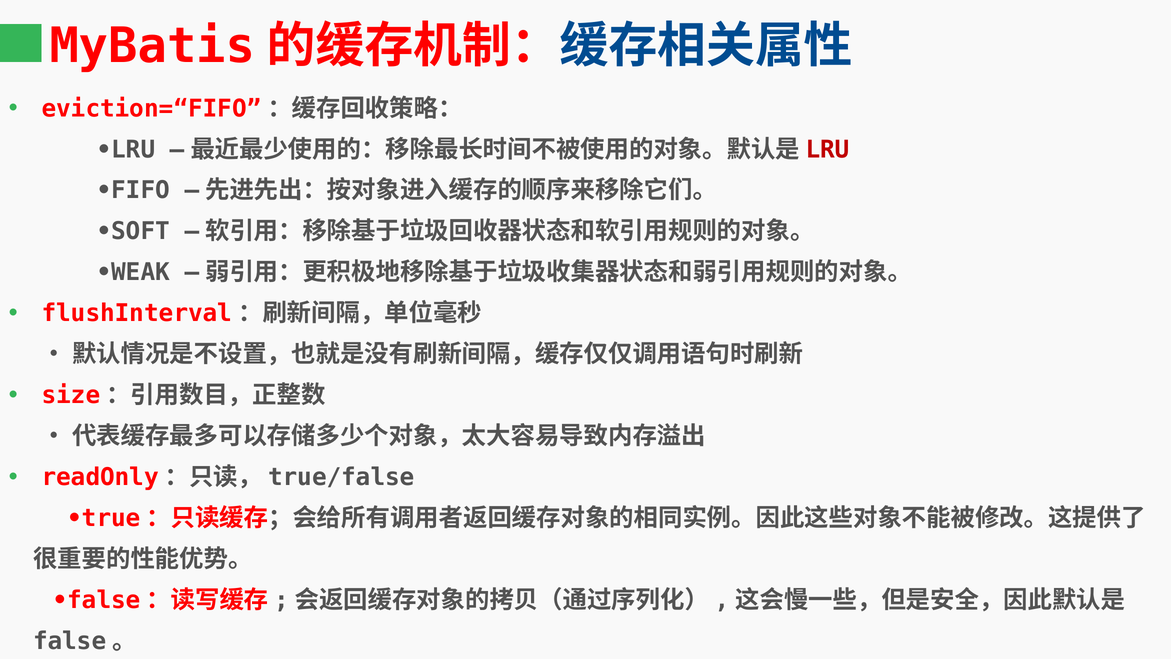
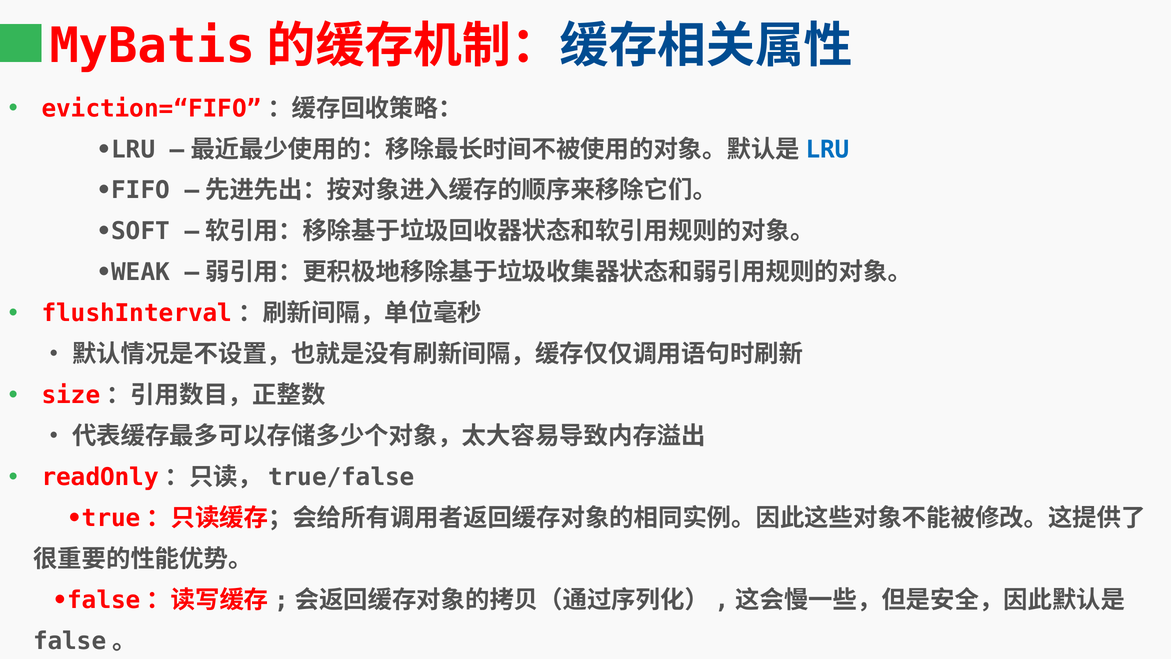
LRU at (828, 149) colour: red -> blue
